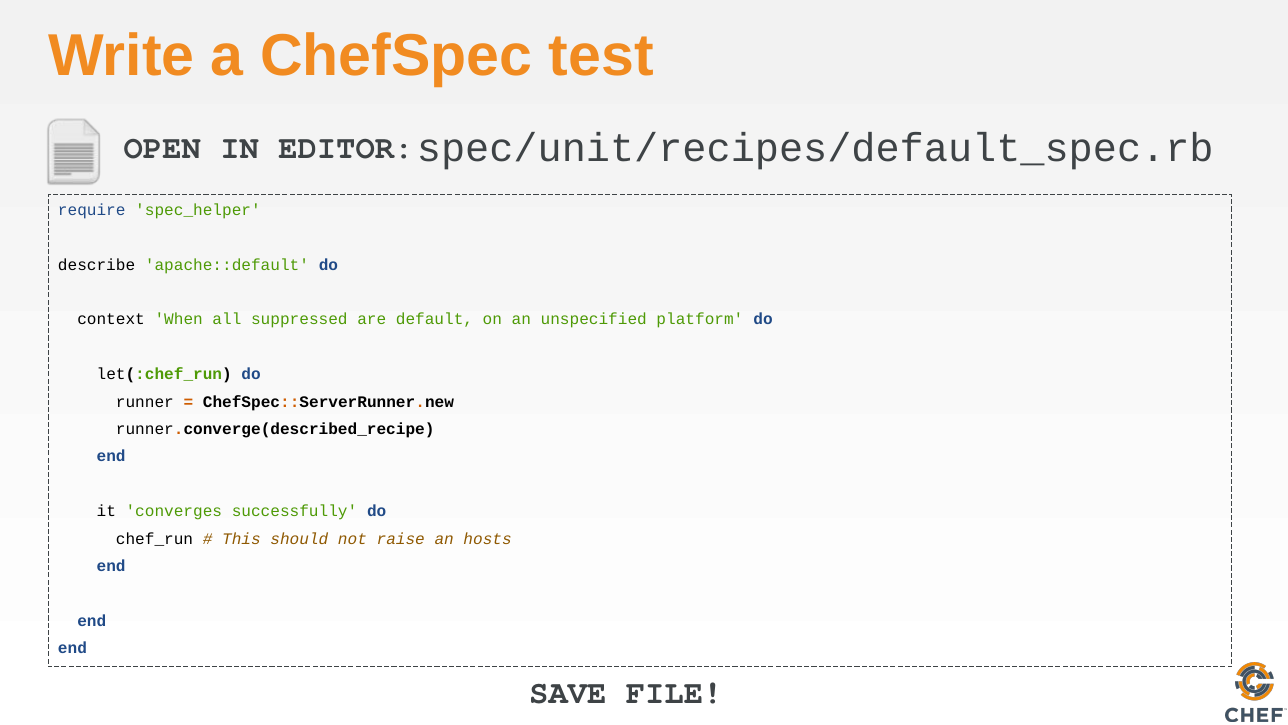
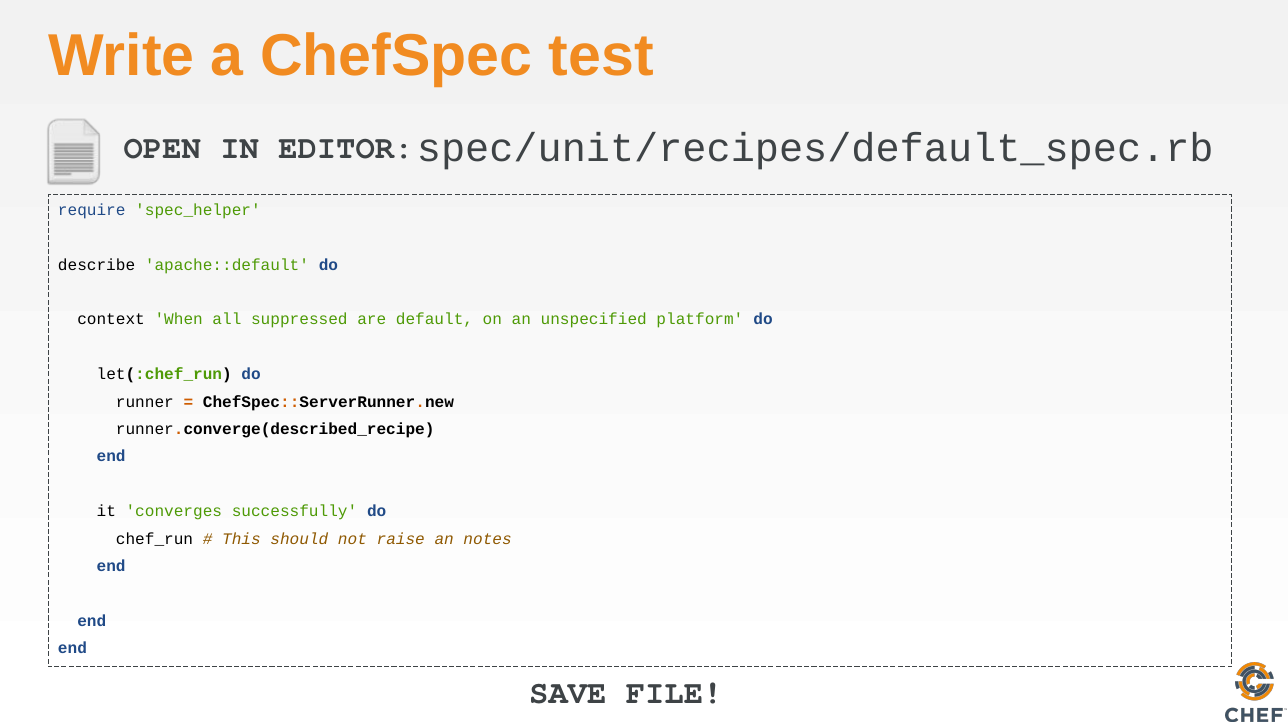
hosts: hosts -> notes
